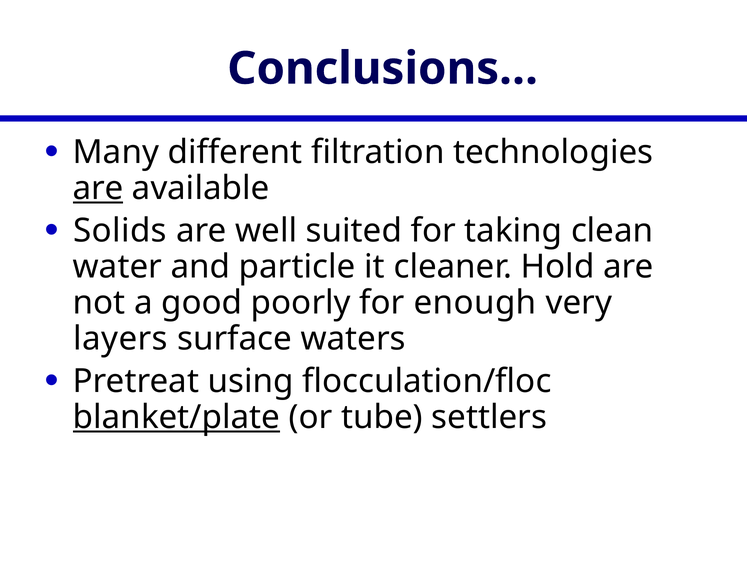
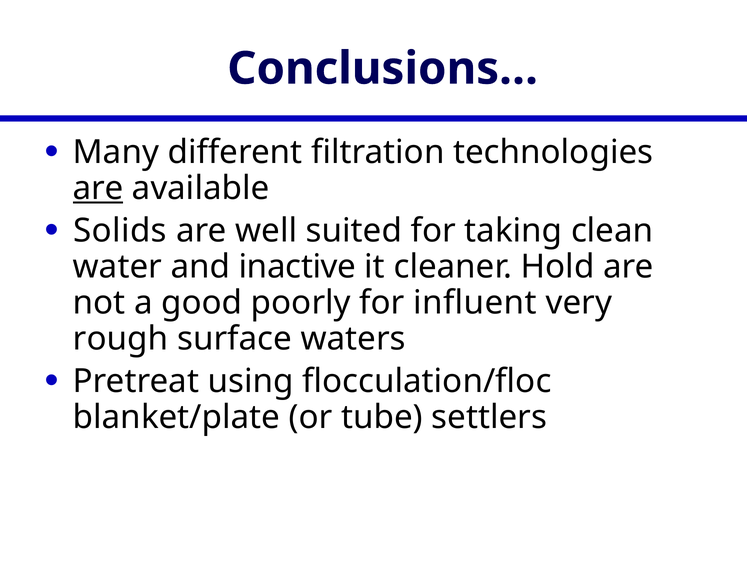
particle: particle -> inactive
enough: enough -> influent
layers: layers -> rough
blanket/plate underline: present -> none
